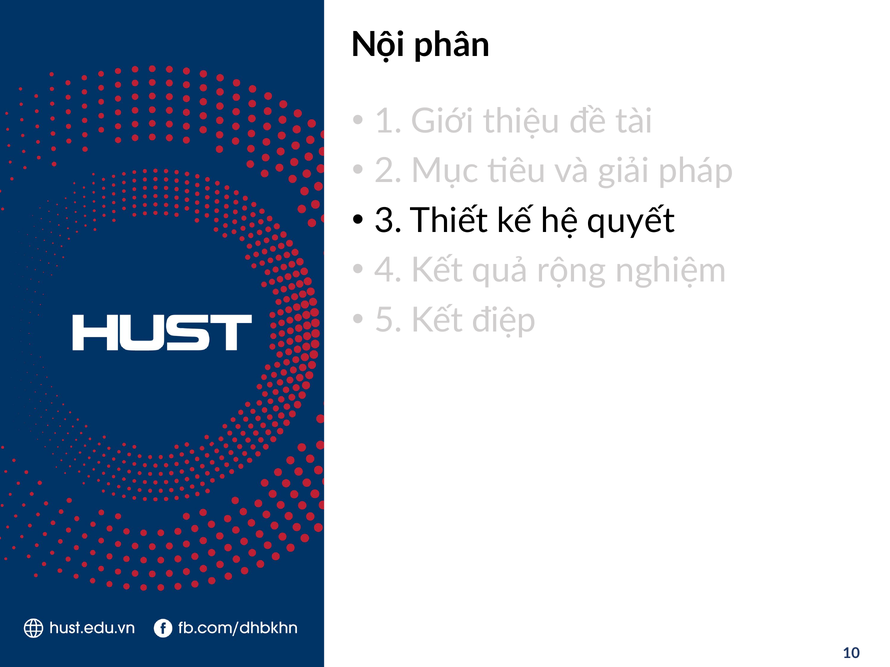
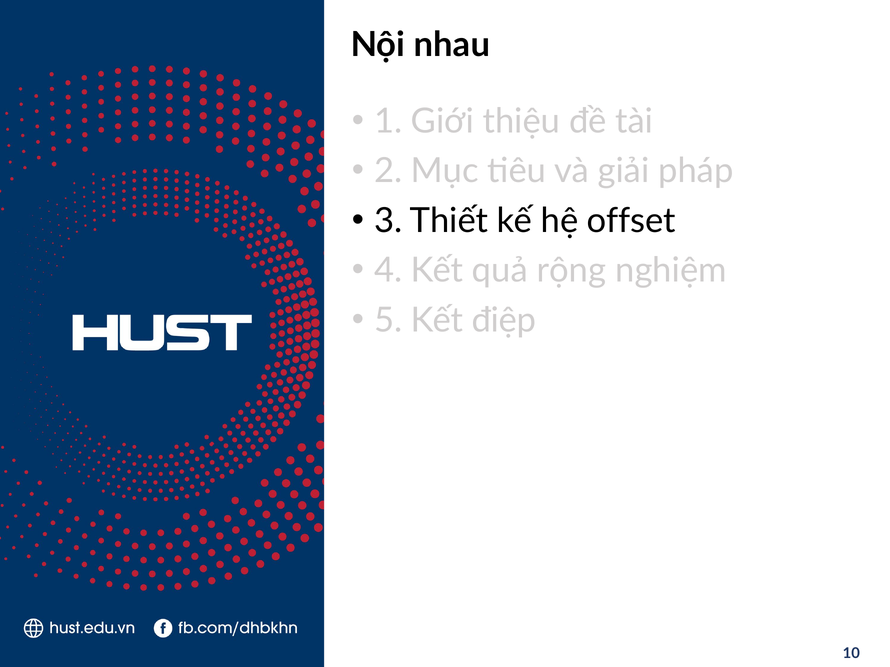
phân: phân -> nhau
quyết: quyết -> offset
